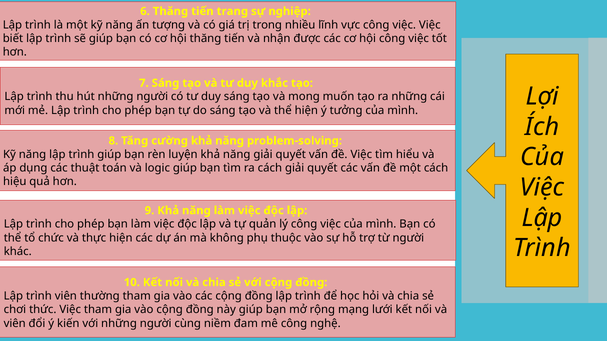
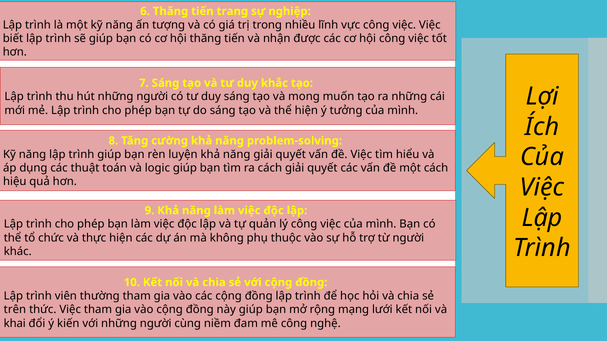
chơi: chơi -> trên
viên at (15, 324): viên -> khai
